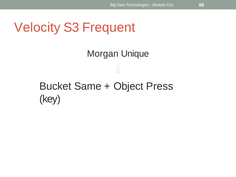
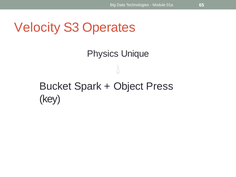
Frequent: Frequent -> Operates
Morgan: Morgan -> Physics
Same: Same -> Spark
